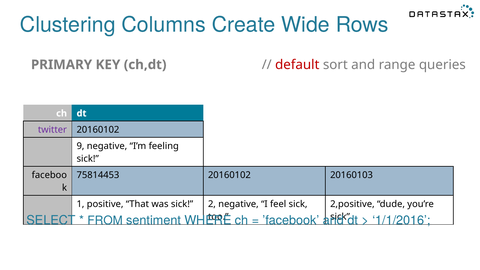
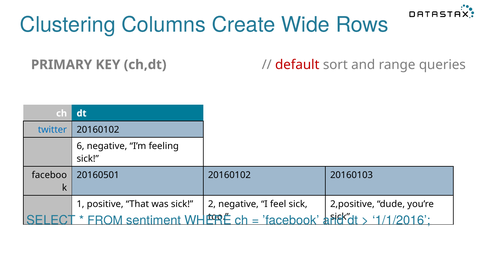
twitter colour: purple -> blue
9: 9 -> 6
75814453: 75814453 -> 20160501
